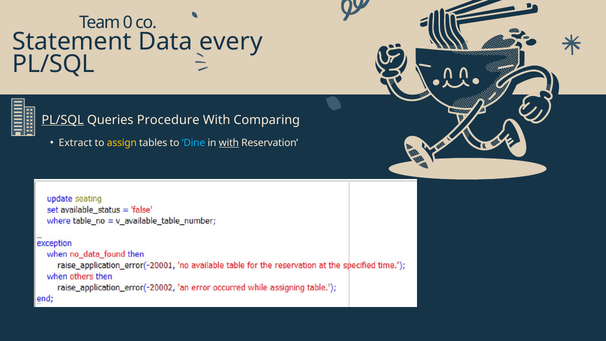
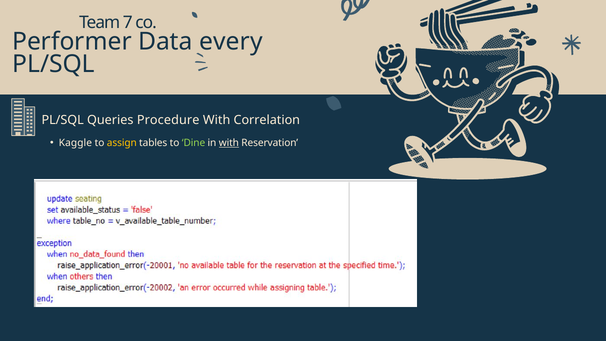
0: 0 -> 7
Statement: Statement -> Performer
PL/SQL at (63, 120) underline: present -> none
Comparing: Comparing -> Correlation
Extract: Extract -> Kaggle
Dine colour: light blue -> light green
